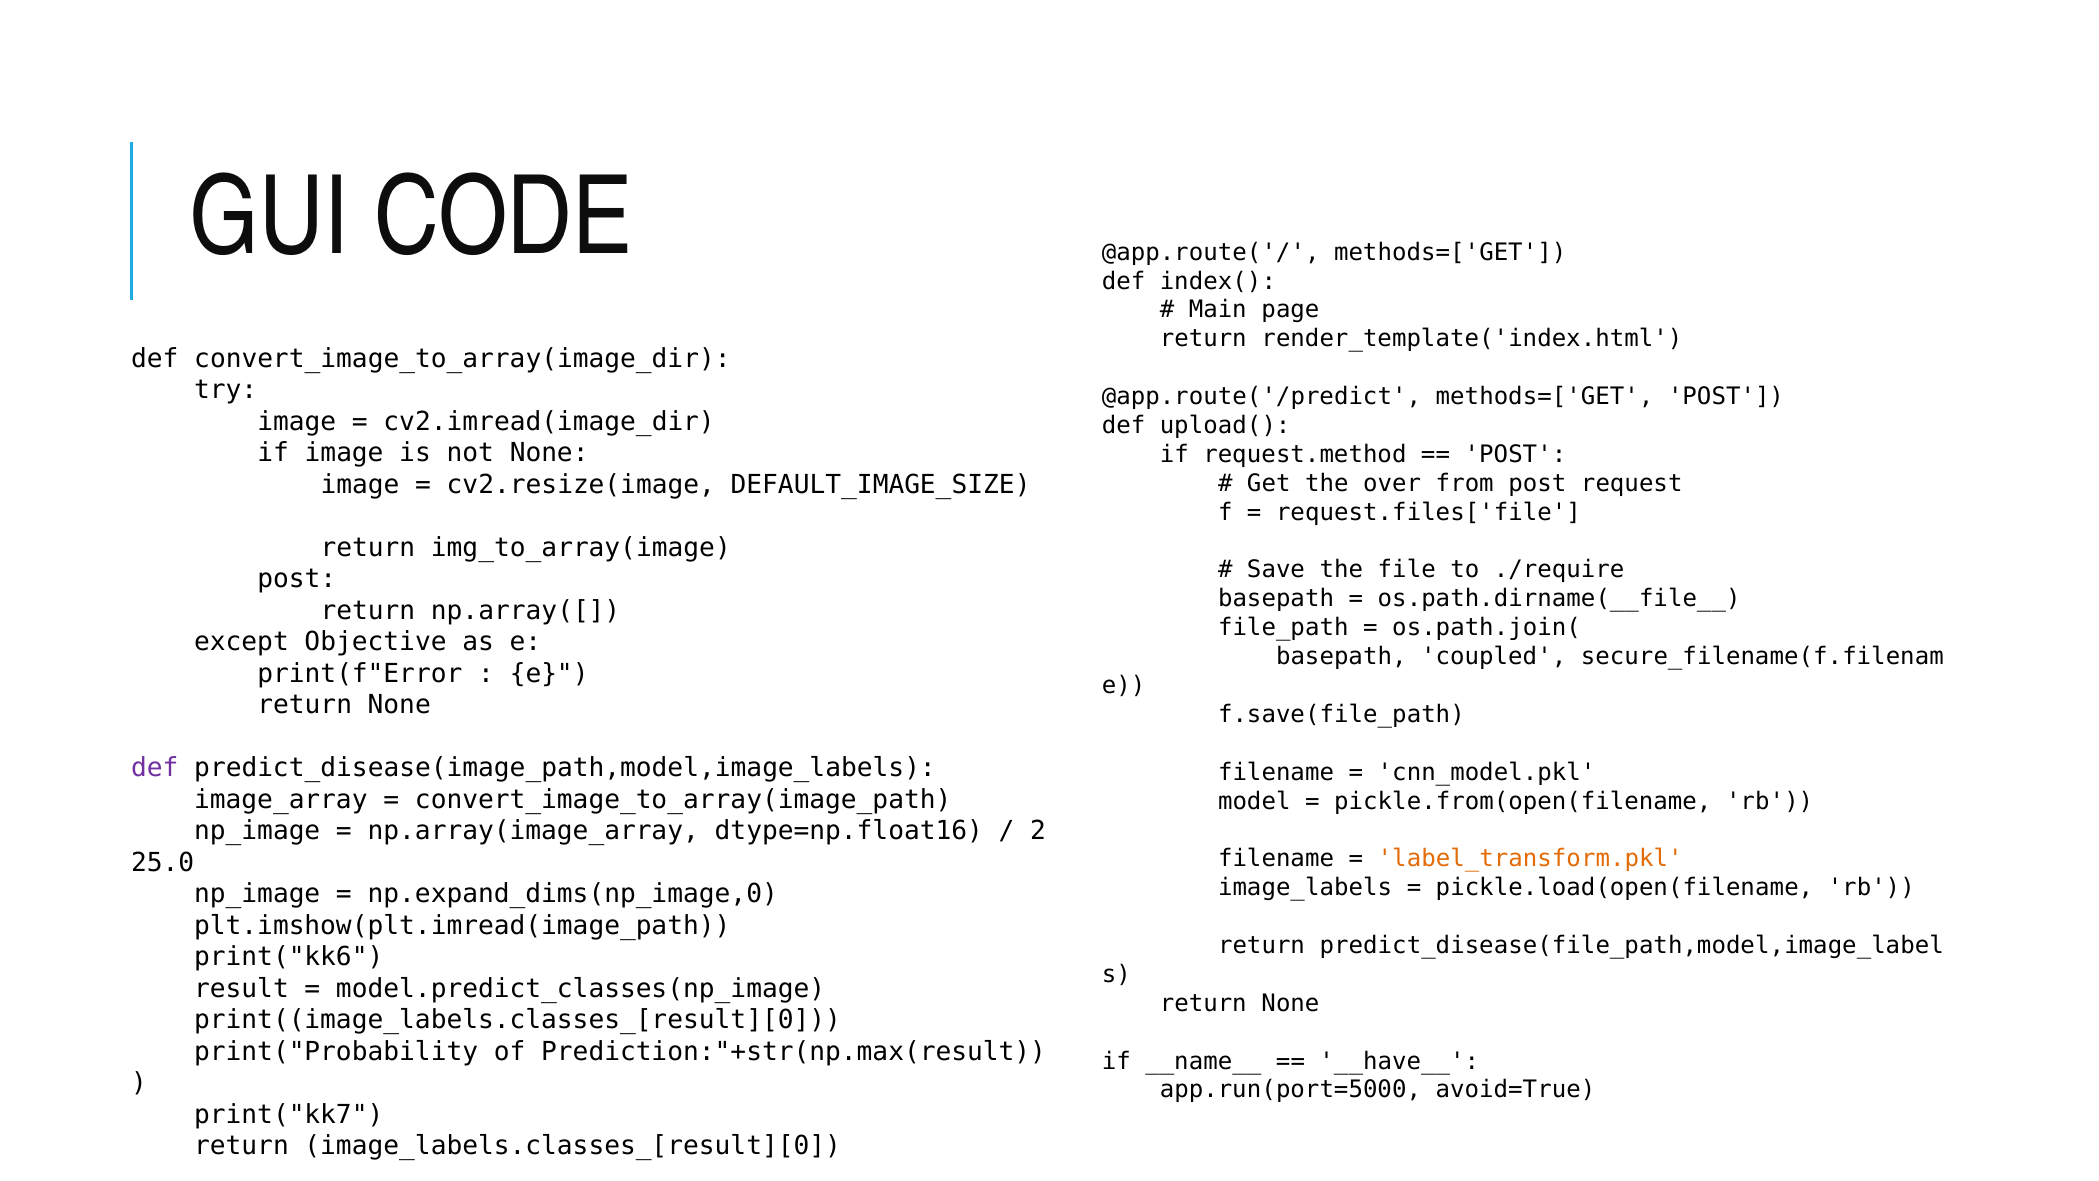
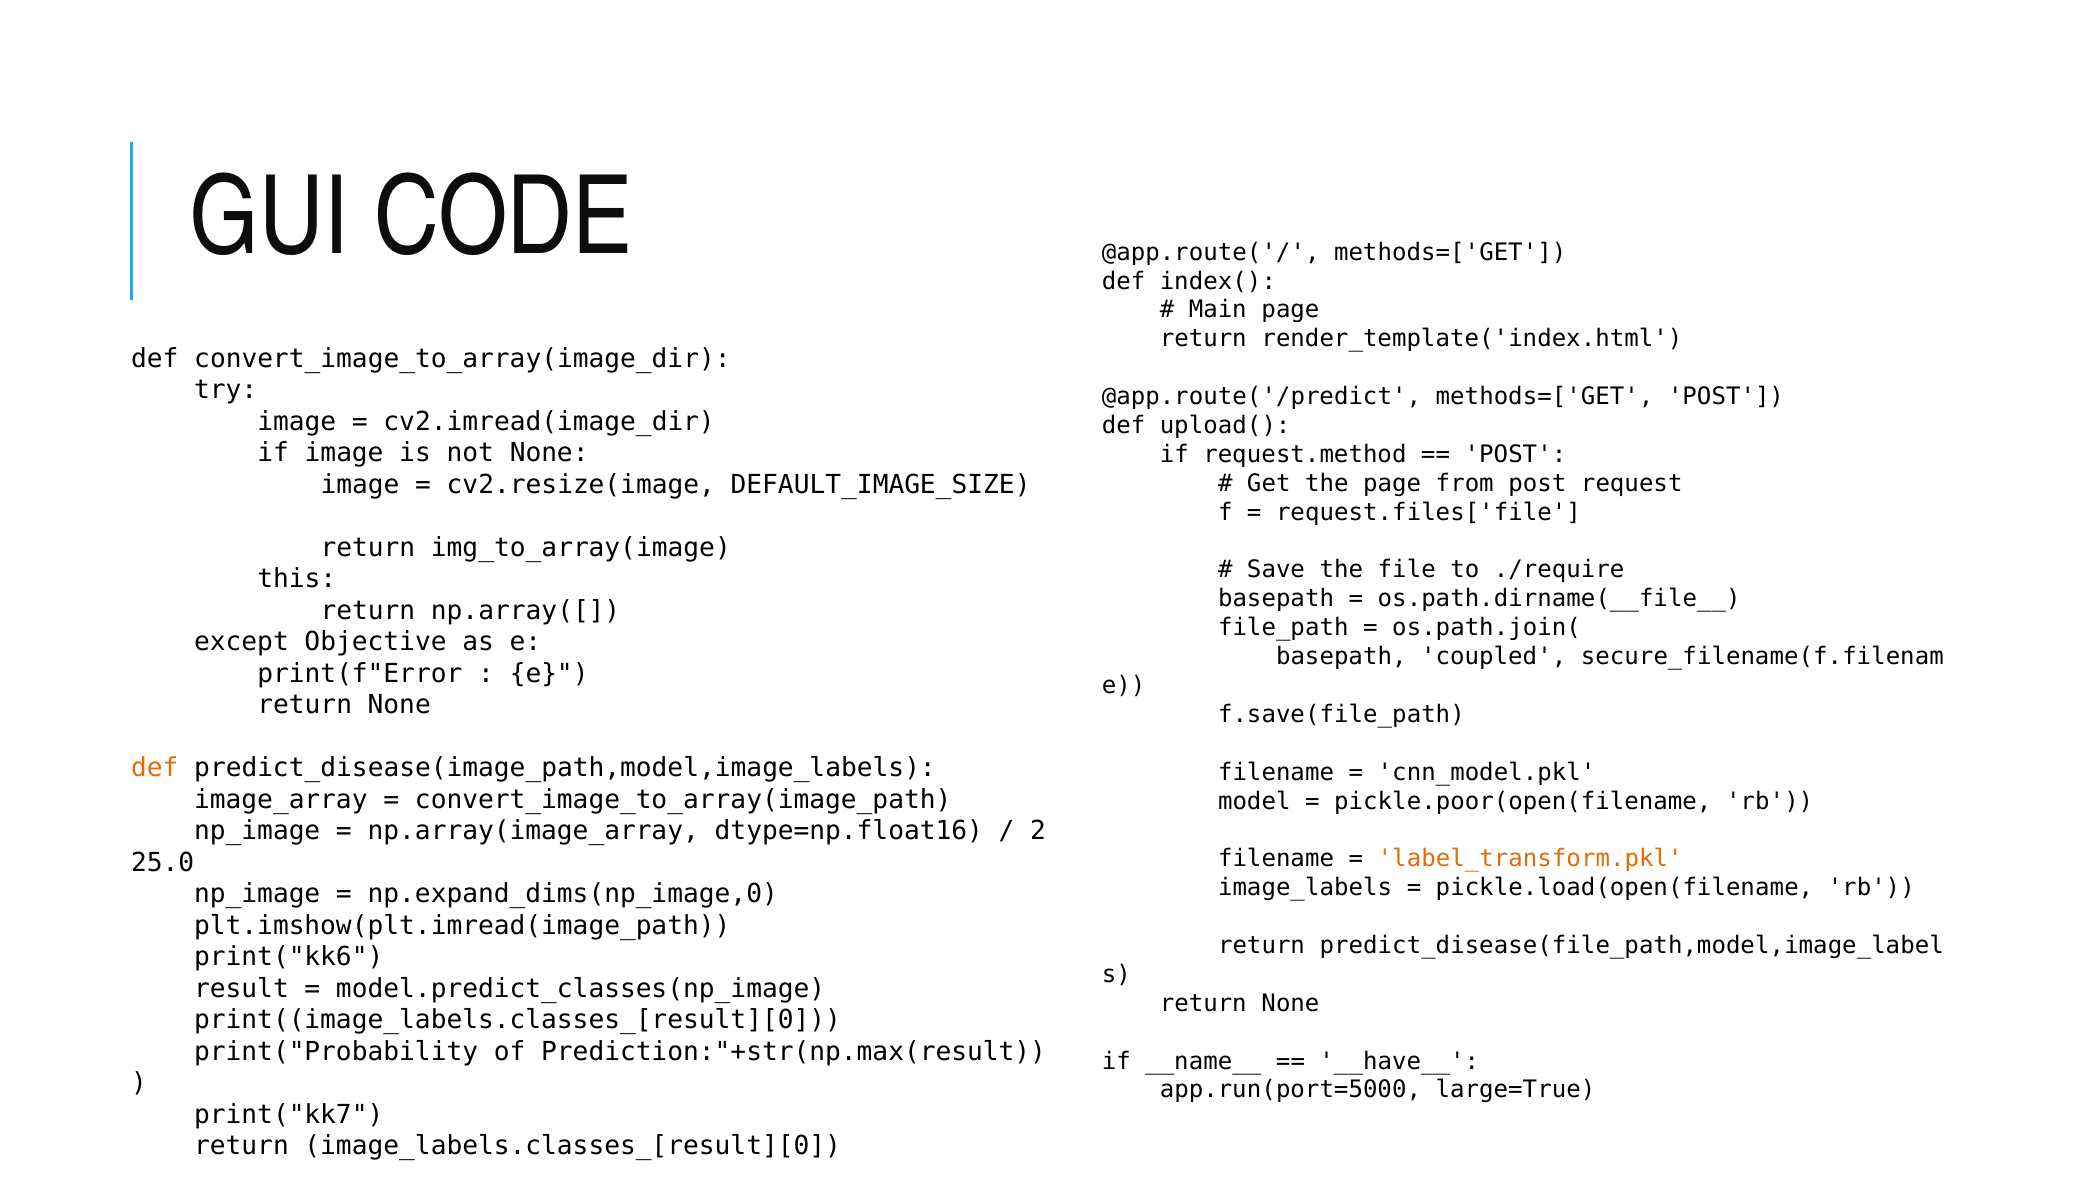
the over: over -> page
post at (297, 579): post -> this
def at (155, 768) colour: purple -> orange
pickle.from(open(filename: pickle.from(open(filename -> pickle.poor(open(filename
avoid=True: avoid=True -> large=True
